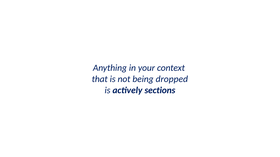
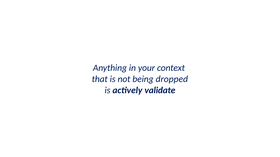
sections: sections -> validate
